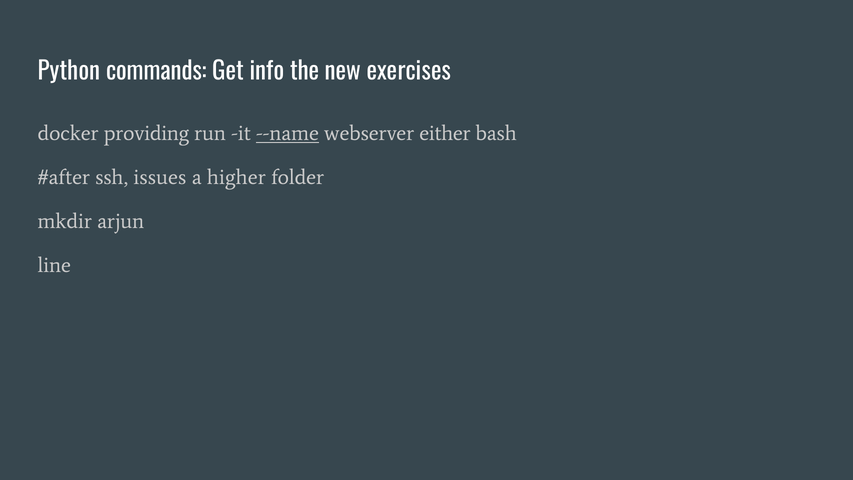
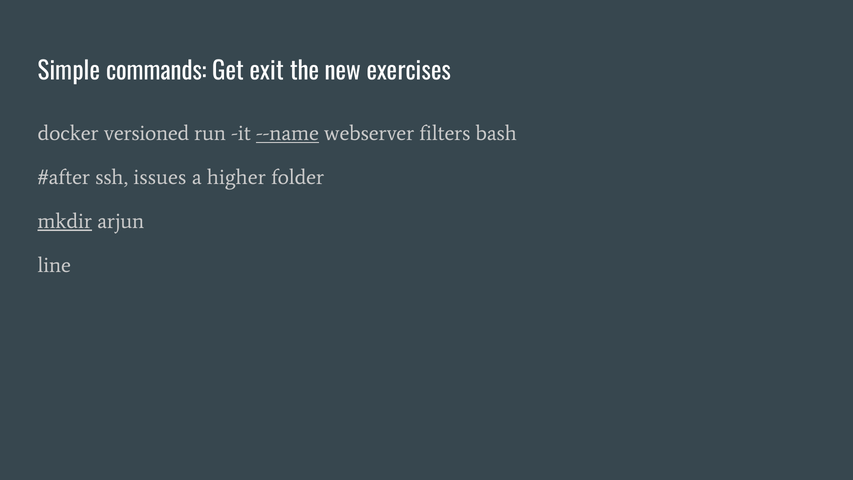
Python: Python -> Simple
info: info -> exit
providing: providing -> versioned
either: either -> filters
mkdir underline: none -> present
